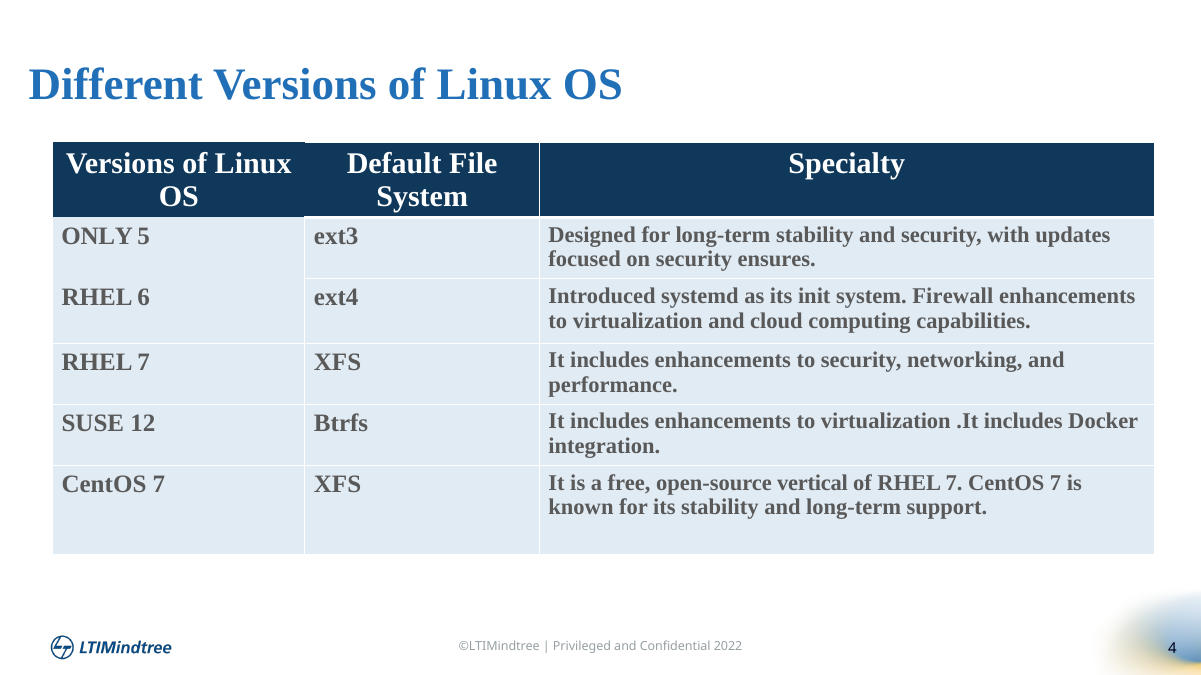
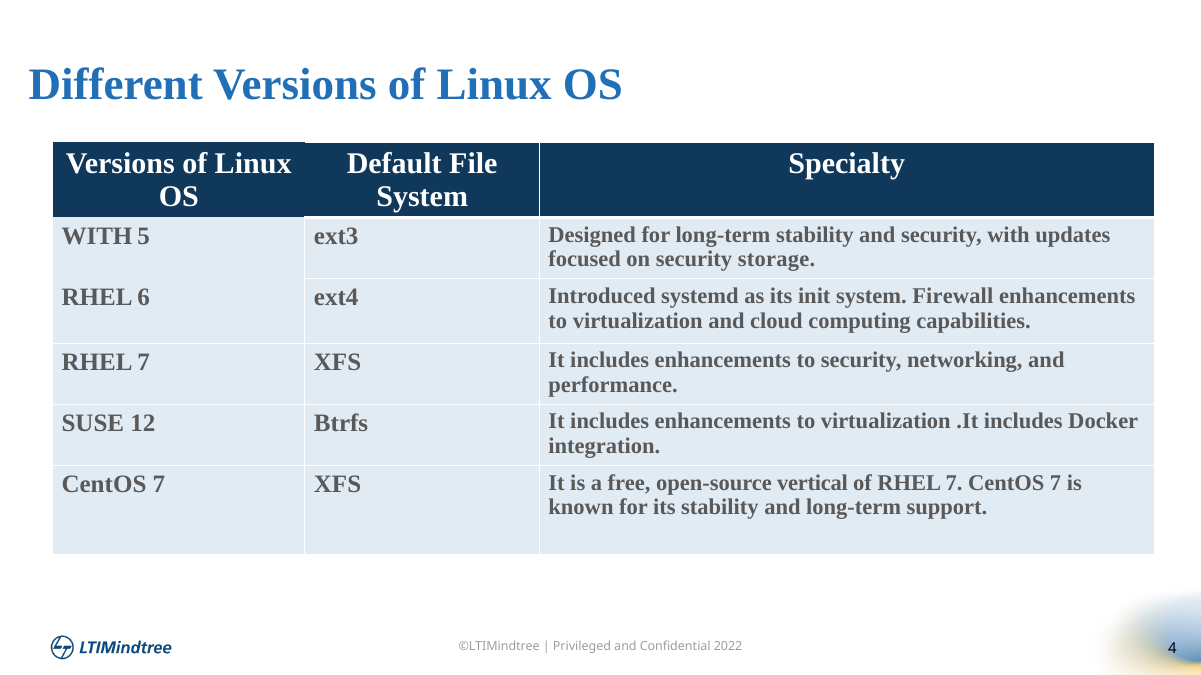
ONLY at (97, 236): ONLY -> WITH
ensures: ensures -> storage
